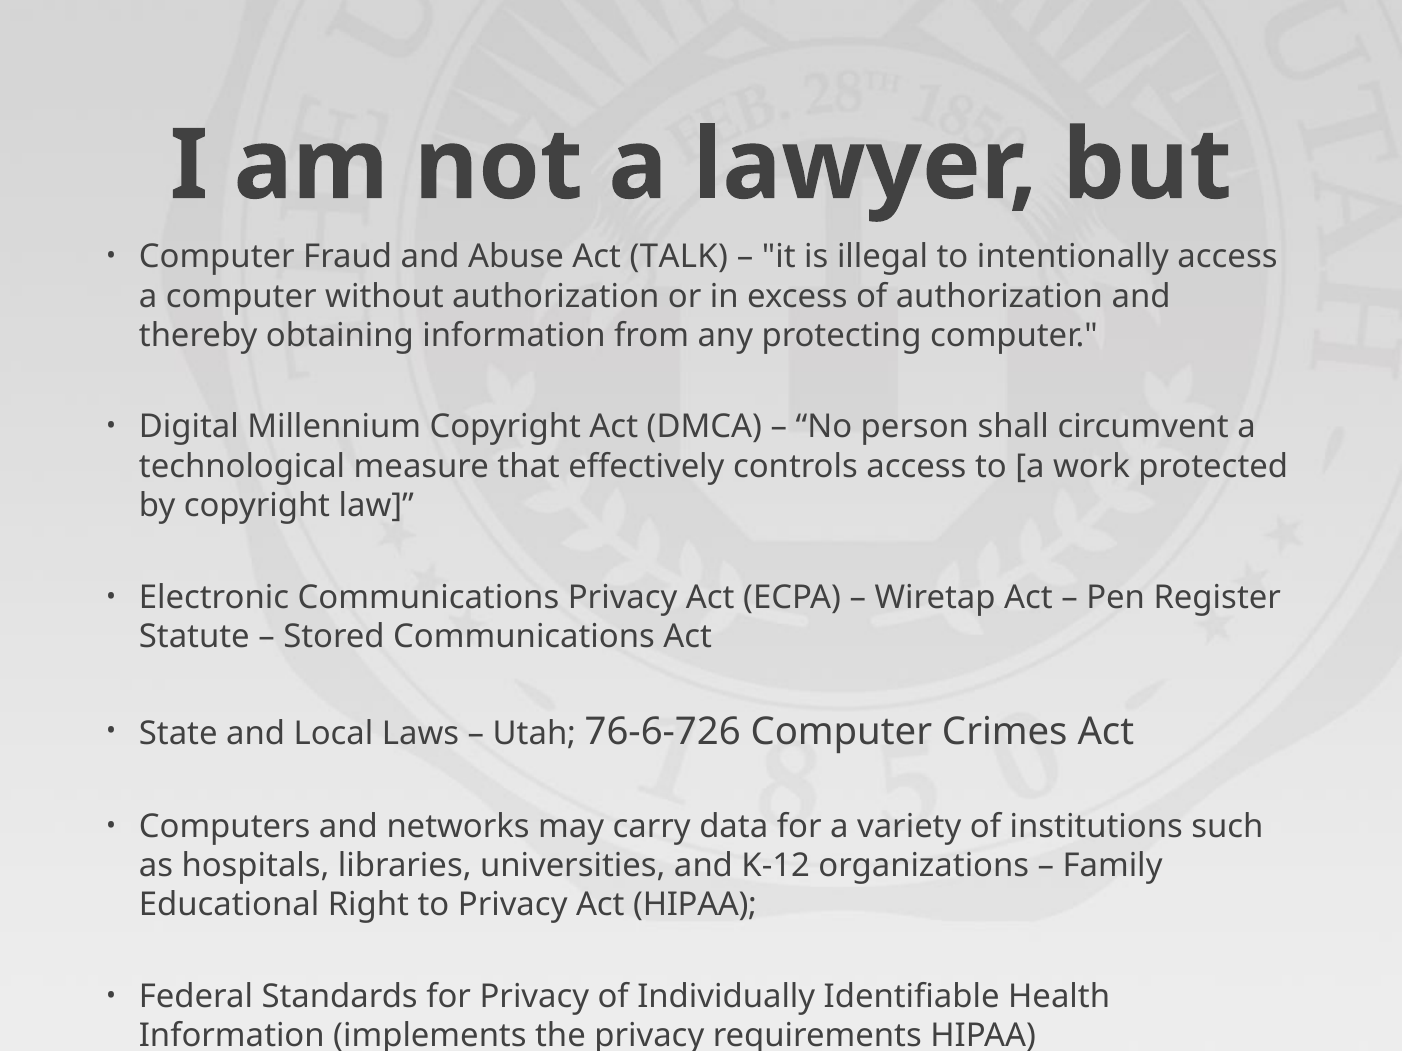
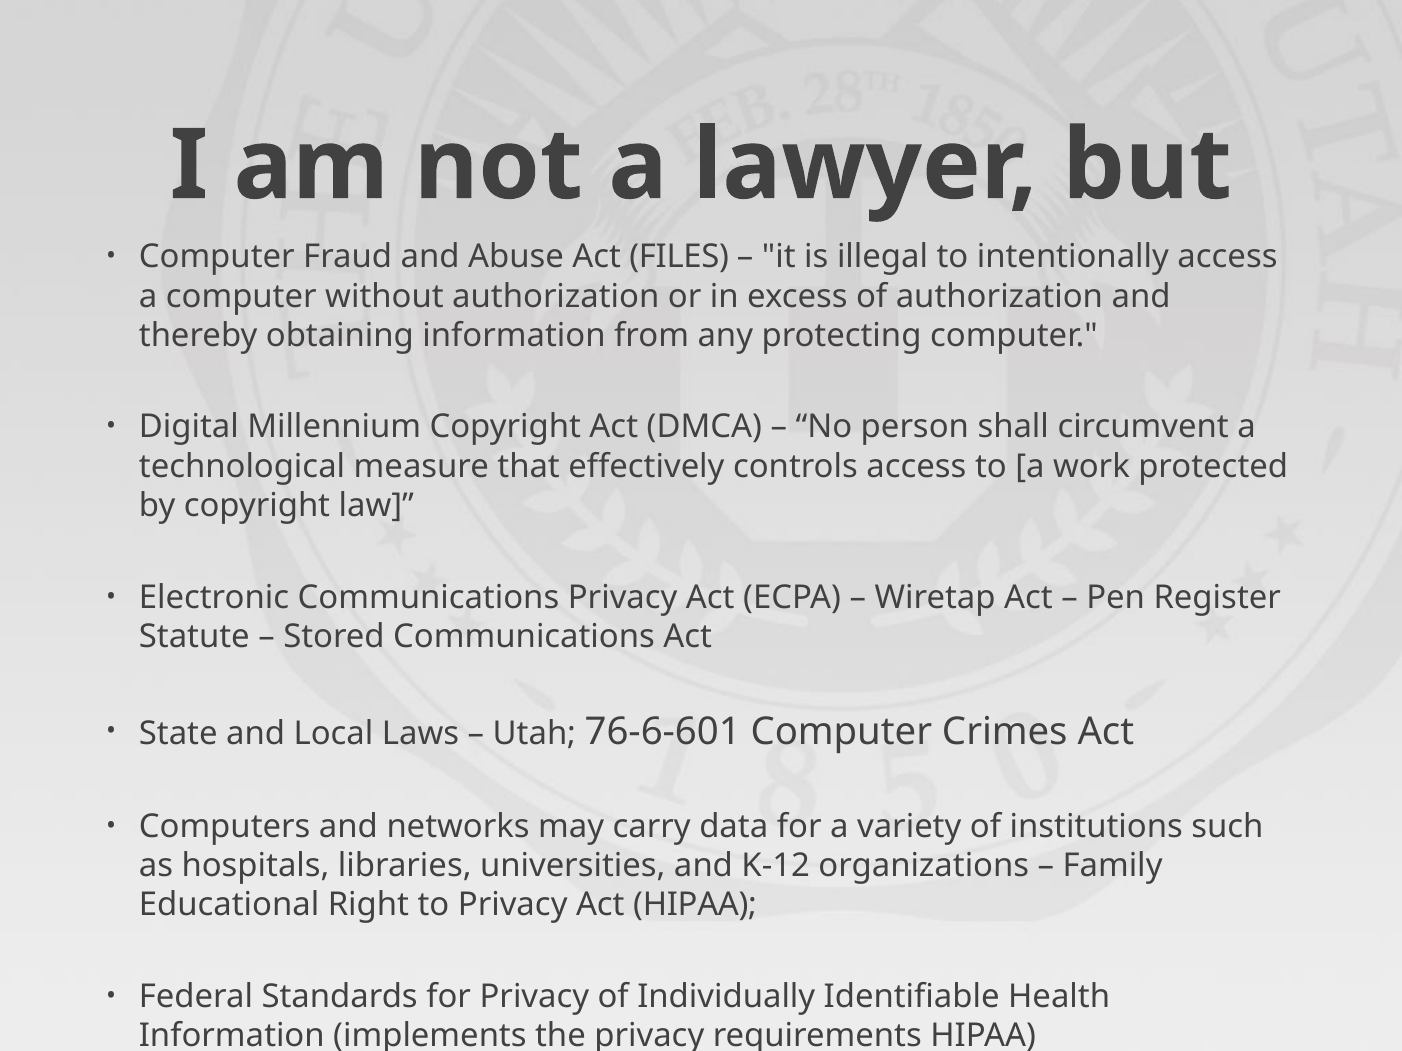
TALK: TALK -> FILES
76-6-726: 76-6-726 -> 76-6-601
